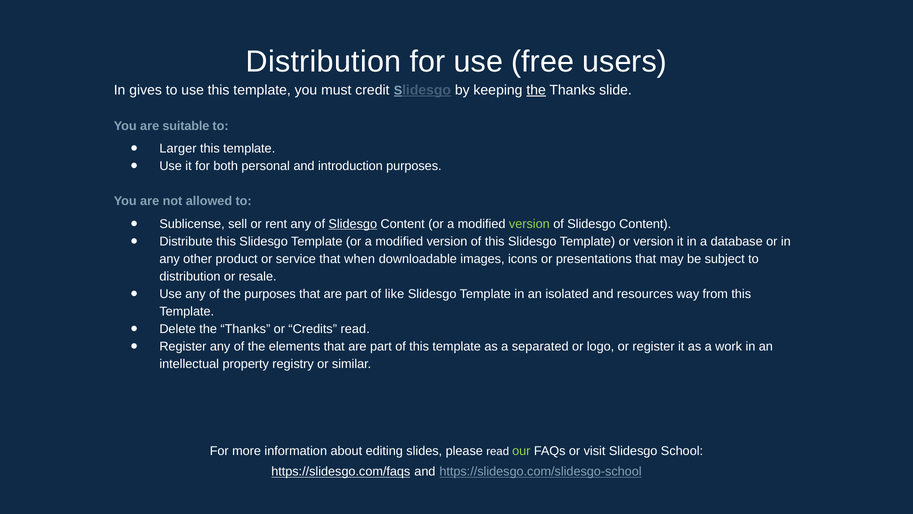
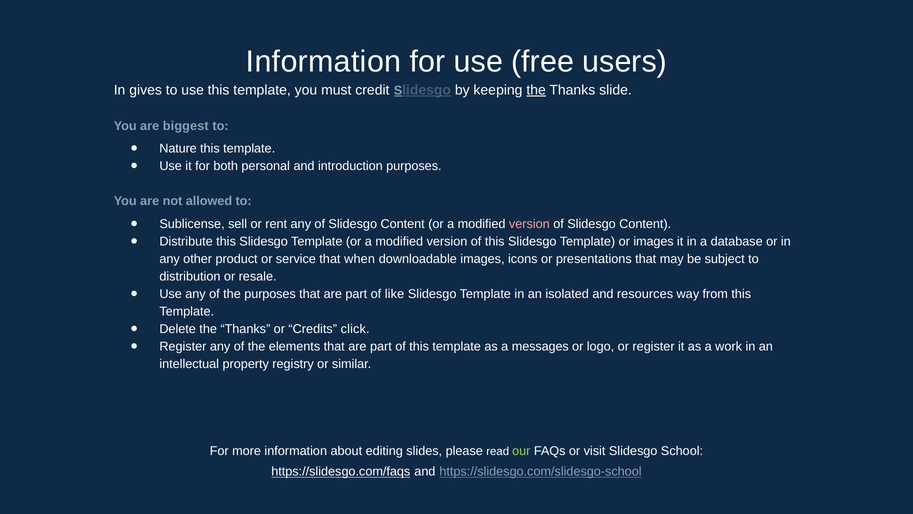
Distribution at (324, 62): Distribution -> Information
suitable: suitable -> biggest
Larger: Larger -> Nature
Slidesgo at (353, 224) underline: present -> none
version at (529, 224) colour: light green -> pink
or version: version -> images
Credits read: read -> click
separated: separated -> messages
